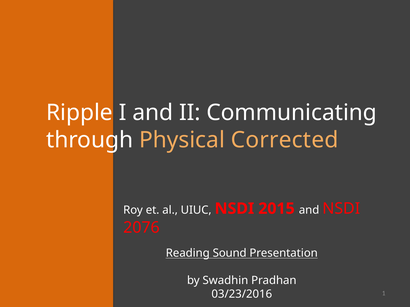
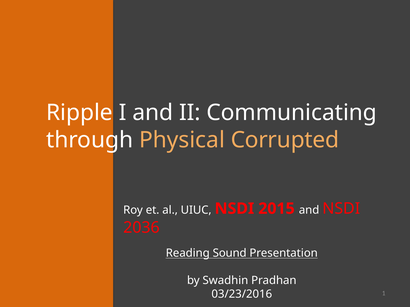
Corrected: Corrected -> Corrupted
2076: 2076 -> 2036
